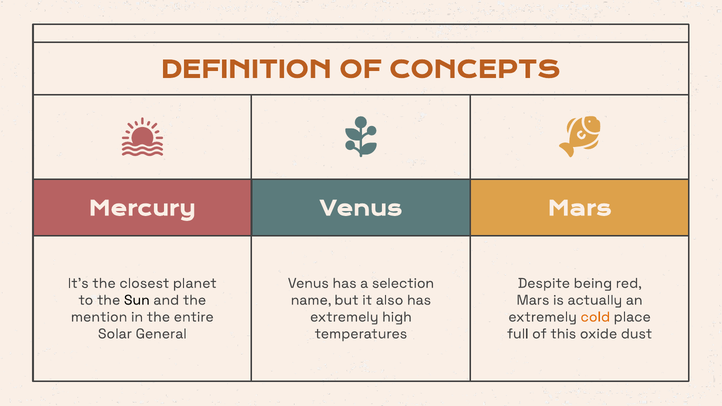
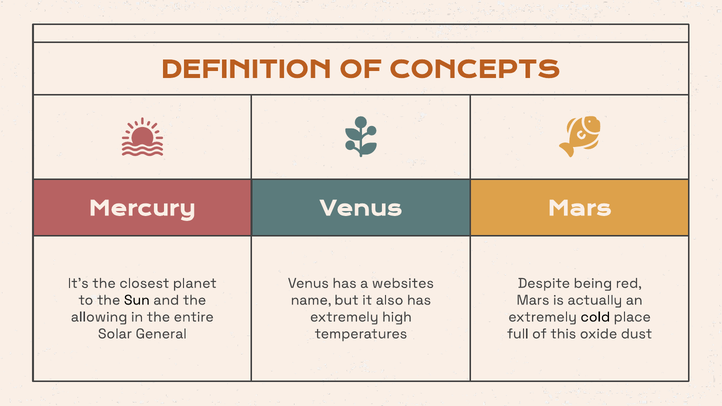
selection: selection -> websites
mention: mention -> allowing
cold colour: orange -> black
